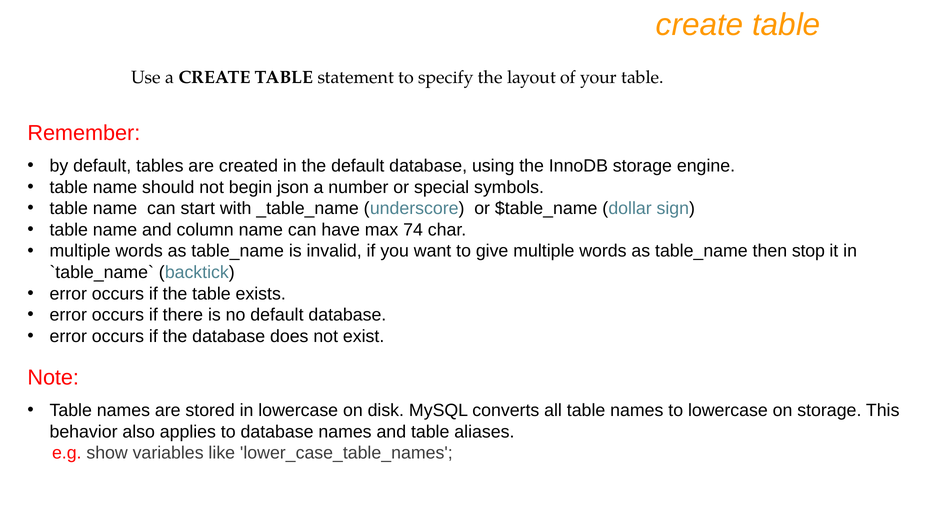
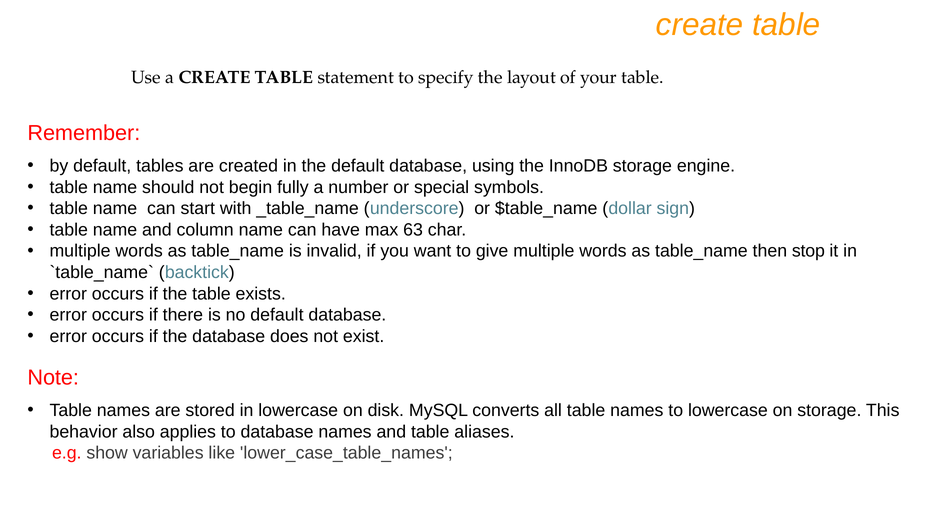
json: json -> fully
74: 74 -> 63
